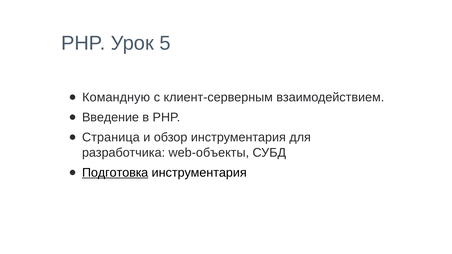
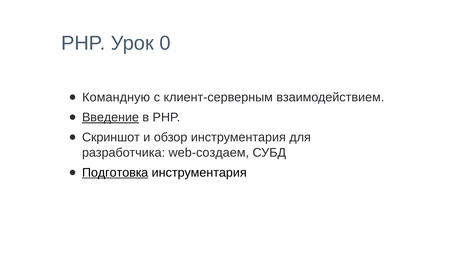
5: 5 -> 0
Введение underline: none -> present
Страница: Страница -> Скриншот
web-объекты: web-объекты -> web-создаем
